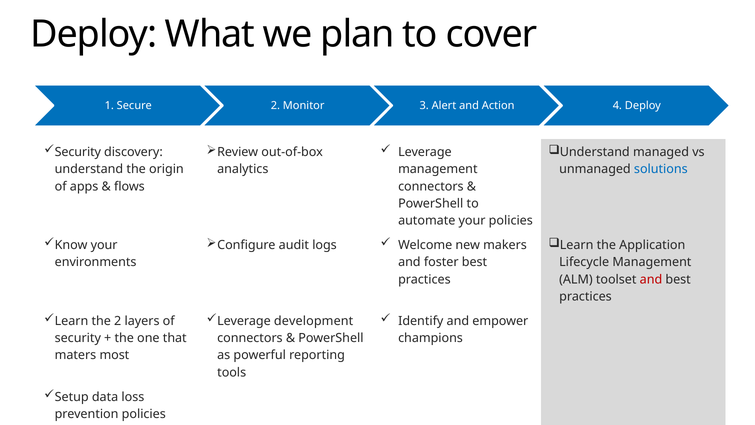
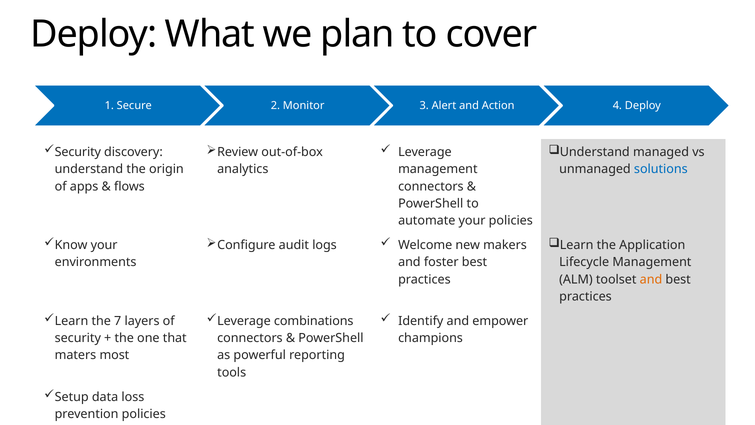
and at (651, 279) colour: red -> orange
the 2: 2 -> 7
development: development -> combinations
